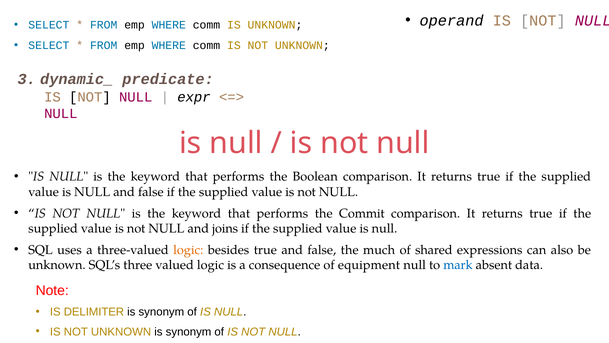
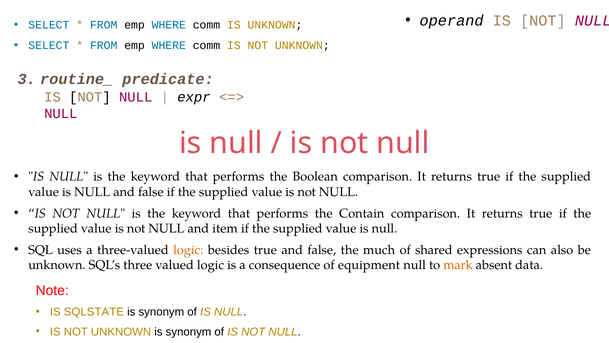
dynamic_: dynamic_ -> routine_
Commit: Commit -> Contain
joins: joins -> item
mark colour: blue -> orange
DELIMITER: DELIMITER -> SQLSTATE
